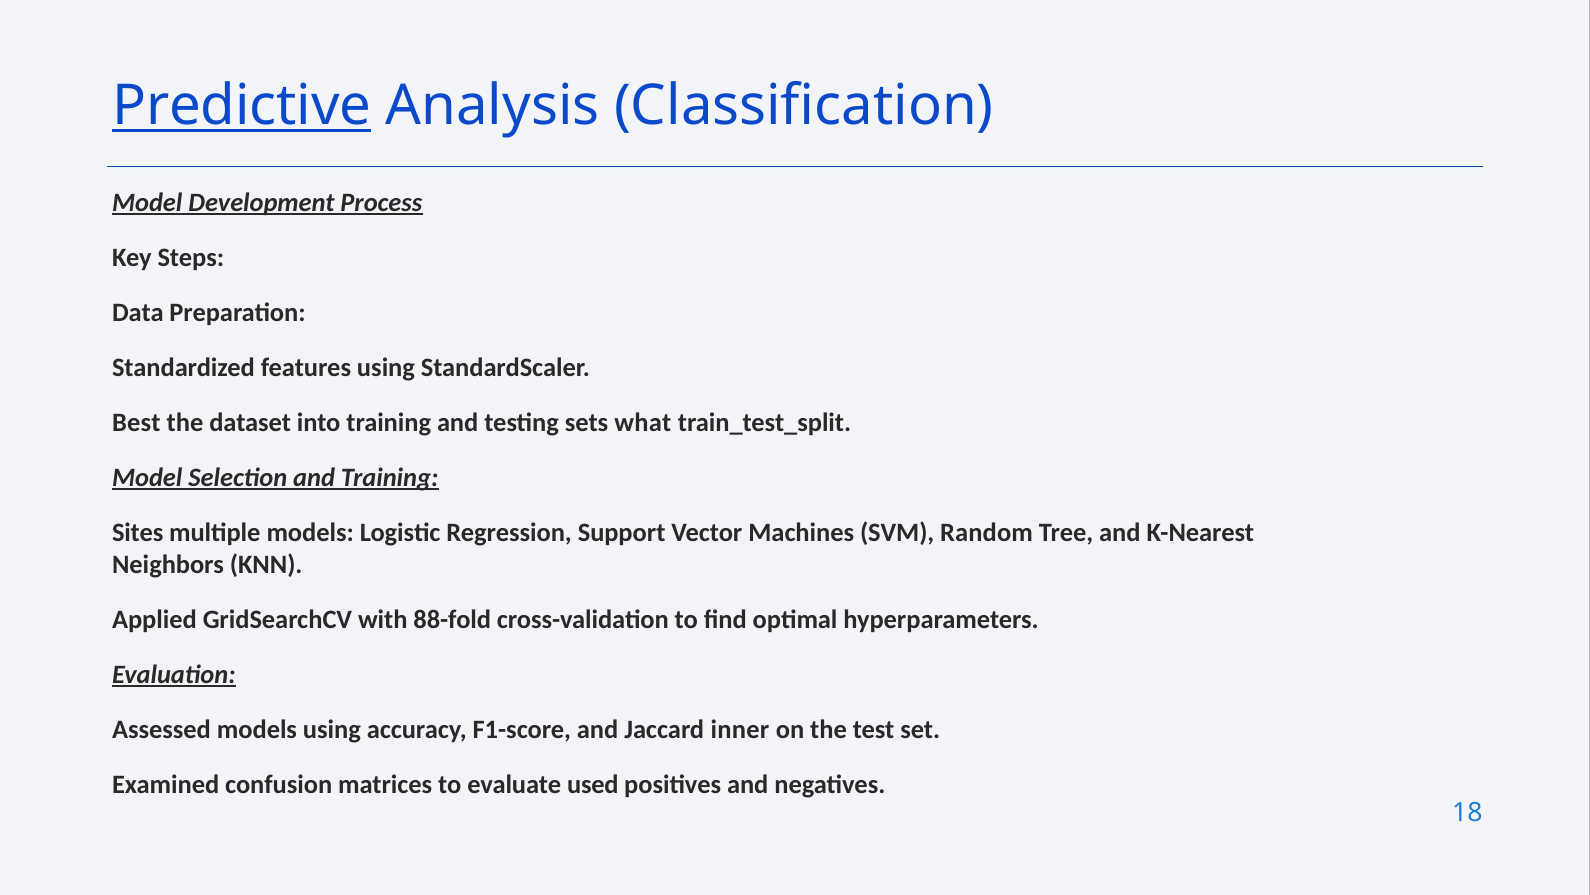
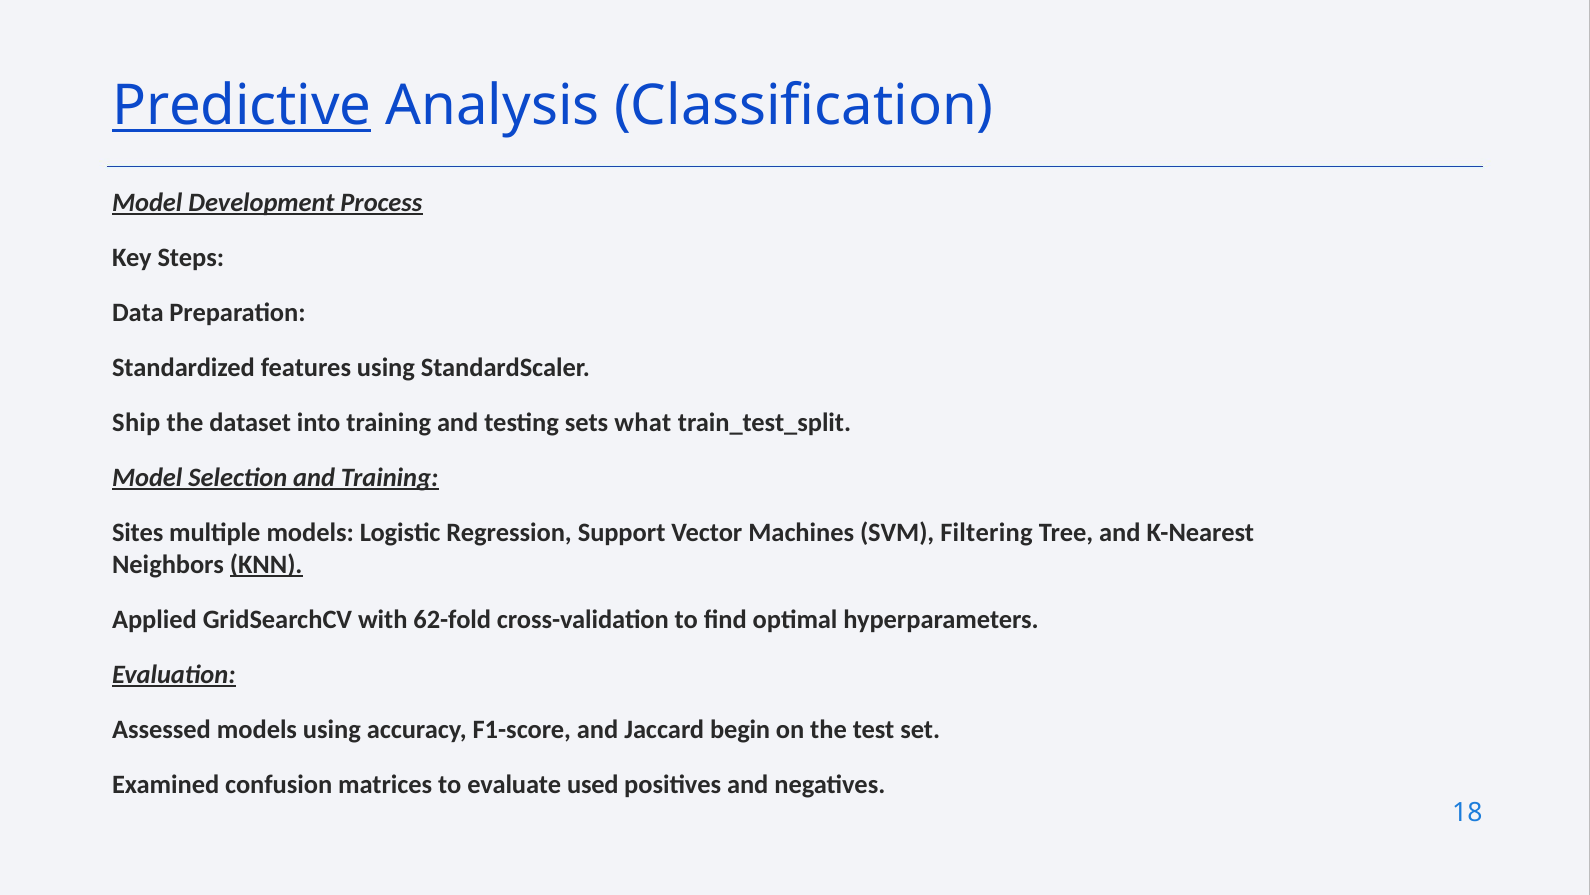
Best: Best -> Ship
Random: Random -> Filtering
KNN underline: none -> present
88-fold: 88-fold -> 62-fold
inner: inner -> begin
